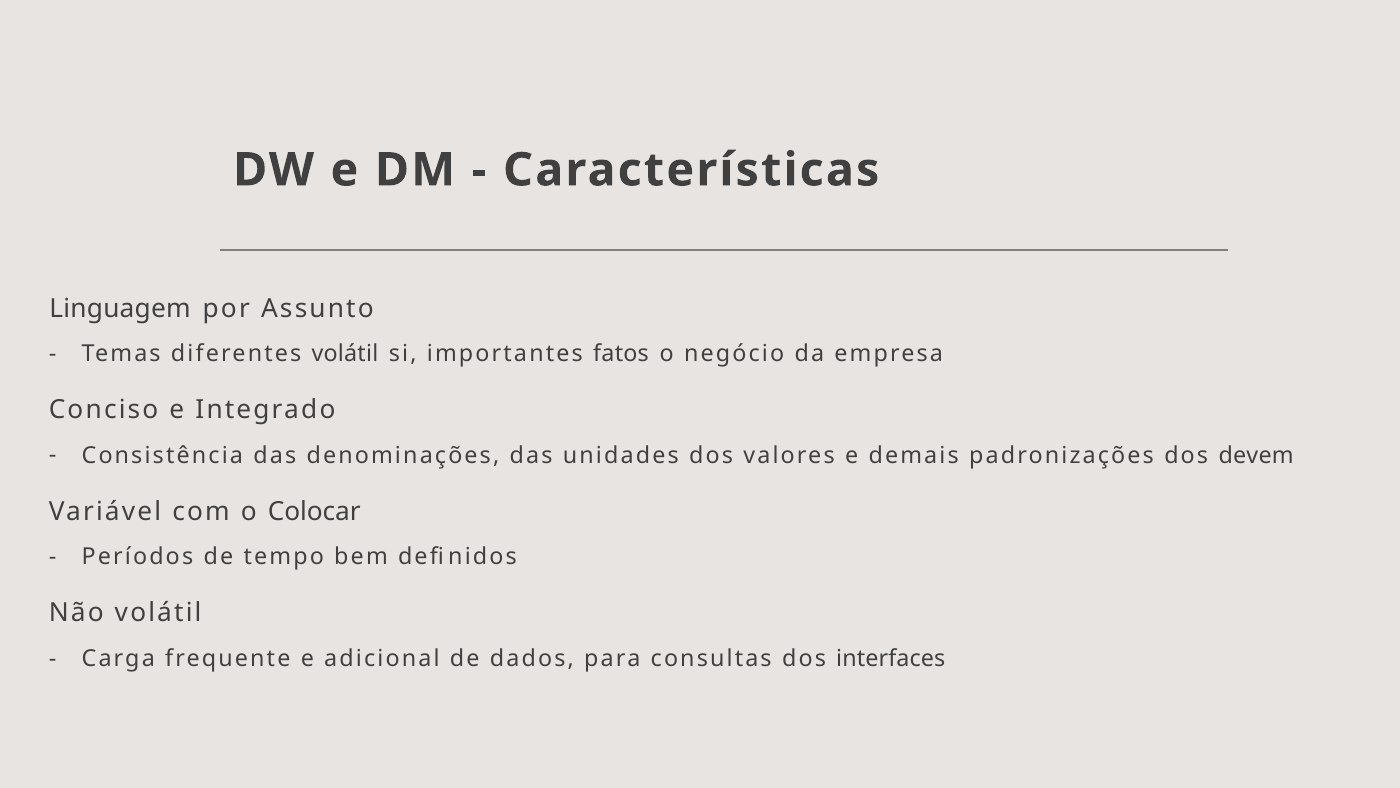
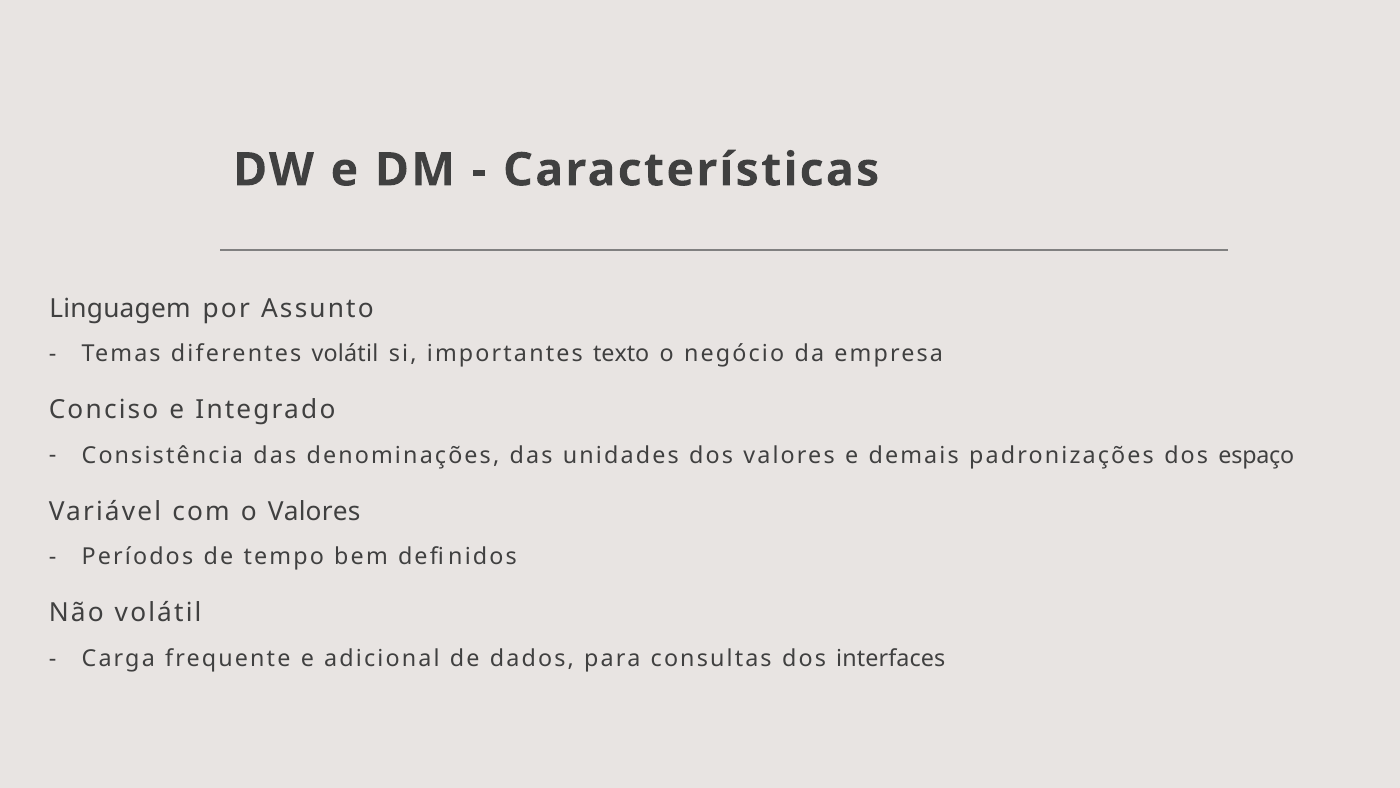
fatos: fatos -> texto
devem: devem -> espaço
o Colocar: Colocar -> Valores
